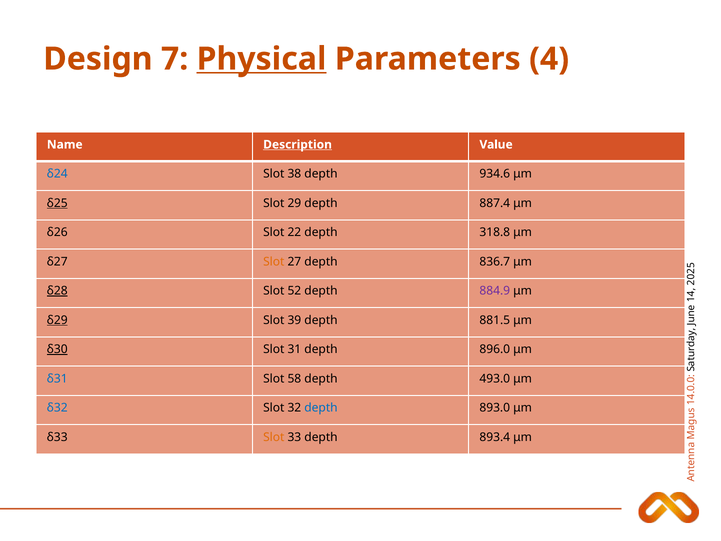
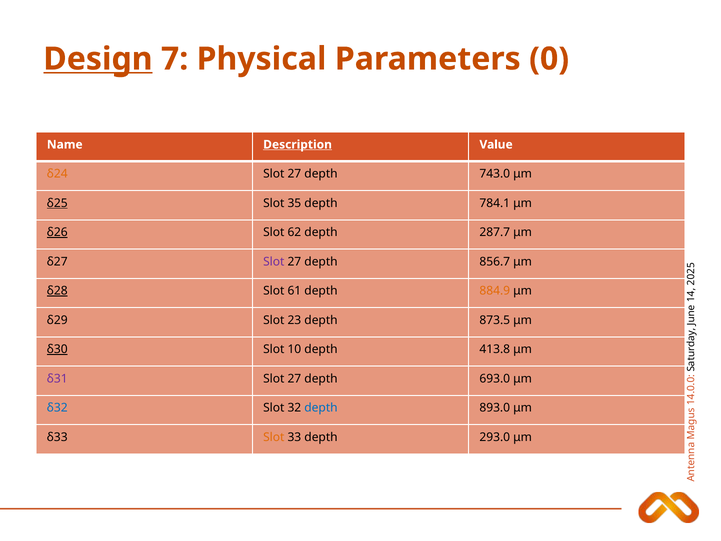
Design underline: none -> present
Physical underline: present -> none
Parameters 4: 4 -> 0
δ24 colour: blue -> orange
38 at (294, 174): 38 -> 27
934.6: 934.6 -> 743.0
29: 29 -> 35
887.4: 887.4 -> 784.1
δ26 underline: none -> present
22: 22 -> 62
318.8: 318.8 -> 287.7
Slot at (274, 261) colour: orange -> purple
836.7: 836.7 -> 856.7
52: 52 -> 61
884.9 colour: purple -> orange
δ29 underline: present -> none
39: 39 -> 23
881.5: 881.5 -> 873.5
31: 31 -> 10
896.0: 896.0 -> 413.8
δ31 colour: blue -> purple
58 at (294, 378): 58 -> 27
493.0: 493.0 -> 693.0
893.4: 893.4 -> 293.0
